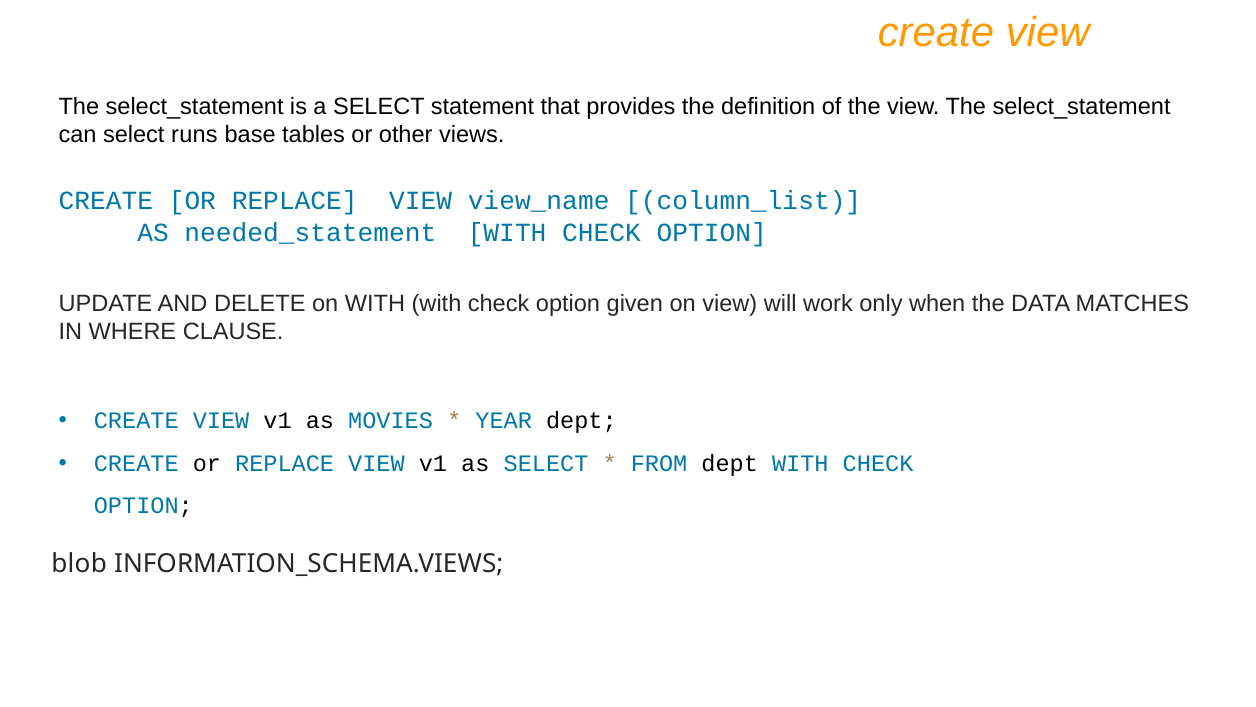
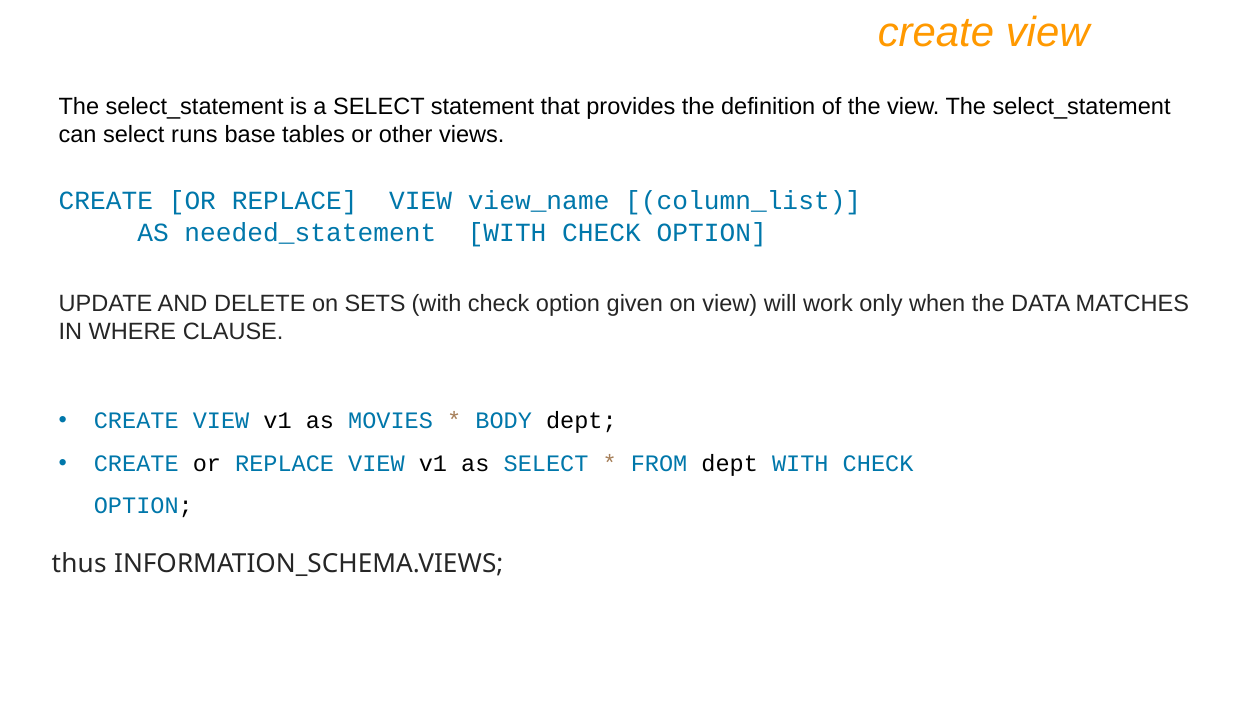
on WITH: WITH -> SETS
YEAR: YEAR -> BODY
blob: blob -> thus
